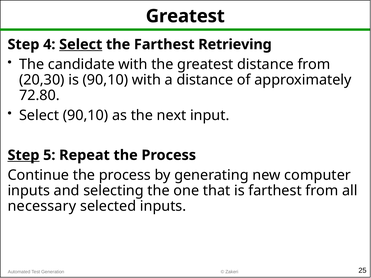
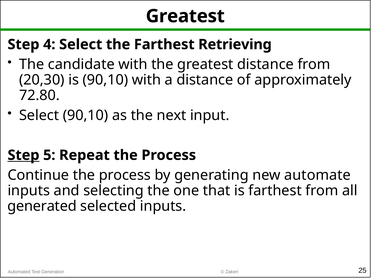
Select at (81, 44) underline: present -> none
computer: computer -> automate
necessary: necessary -> generated
